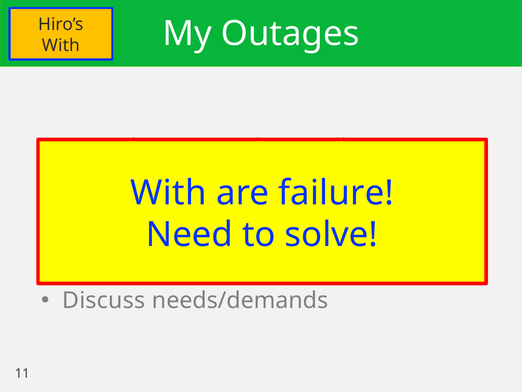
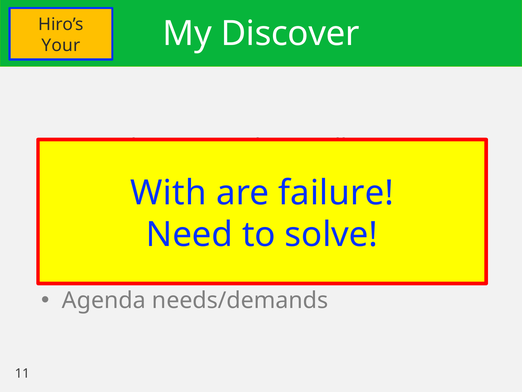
Outages: Outages -> Discover
With at (61, 45): With -> Your
Discuss: Discuss -> Agenda
